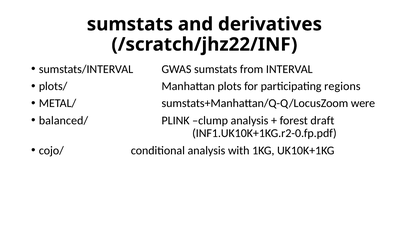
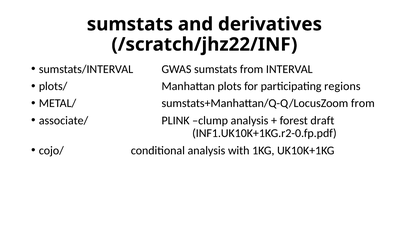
sumstats+Manhattan/Q-Q/LocusZoom were: were -> from
balanced/: balanced/ -> associate/
